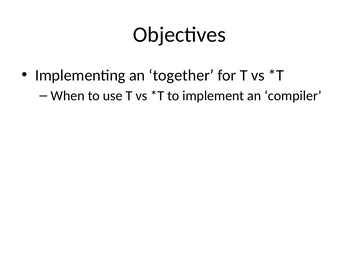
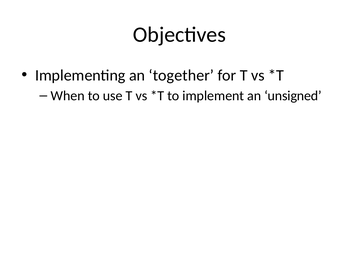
compiler: compiler -> unsigned
